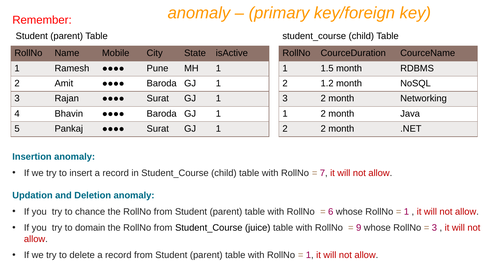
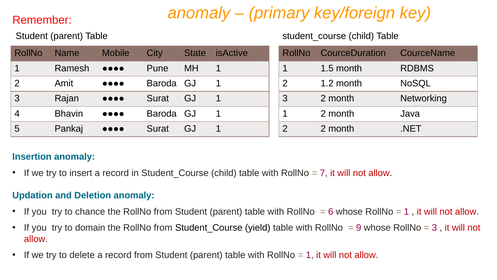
juice: juice -> yield
